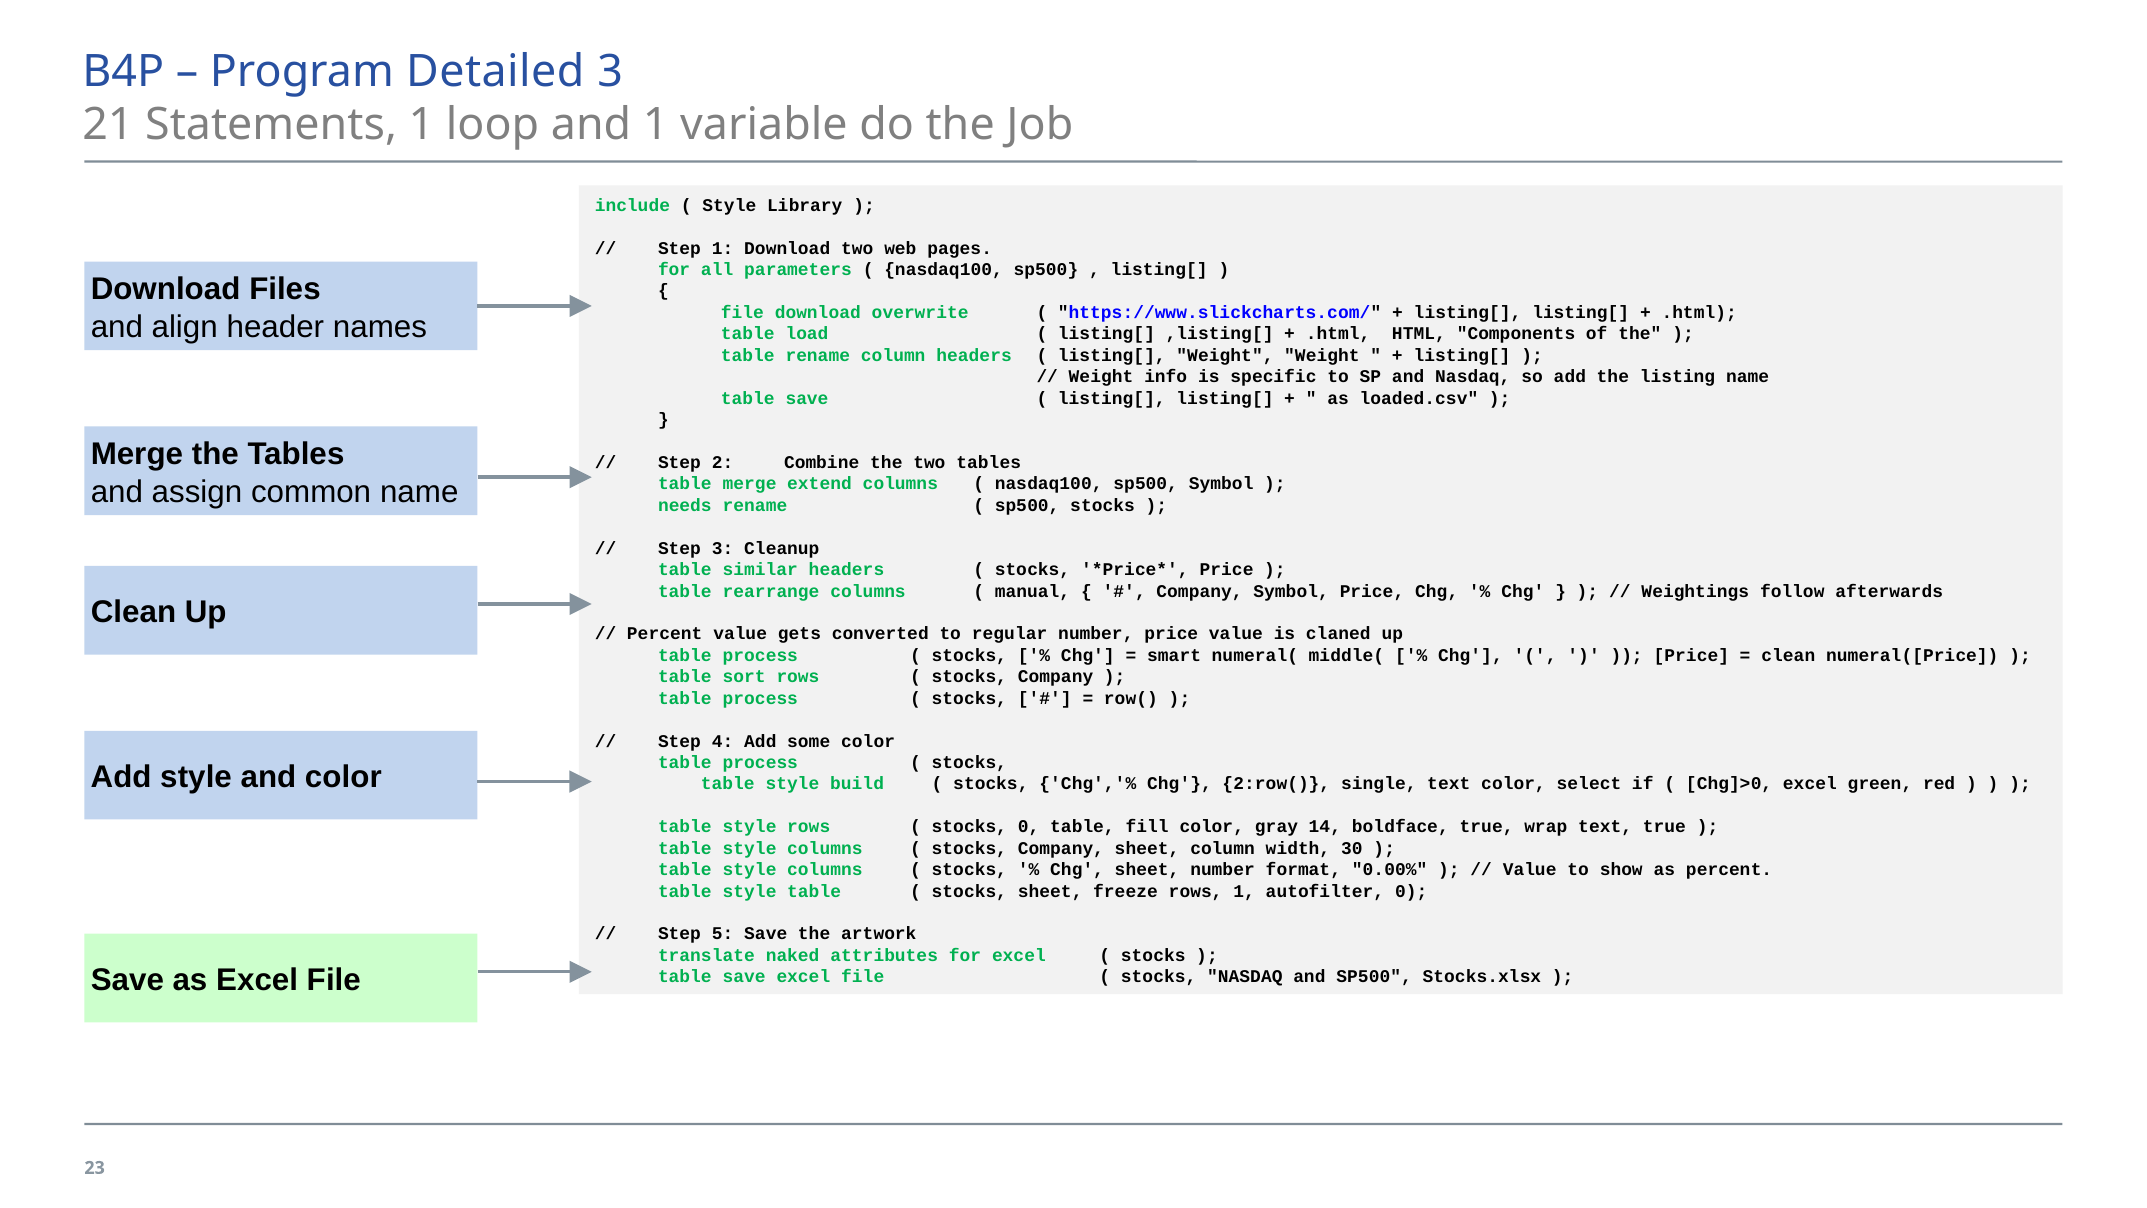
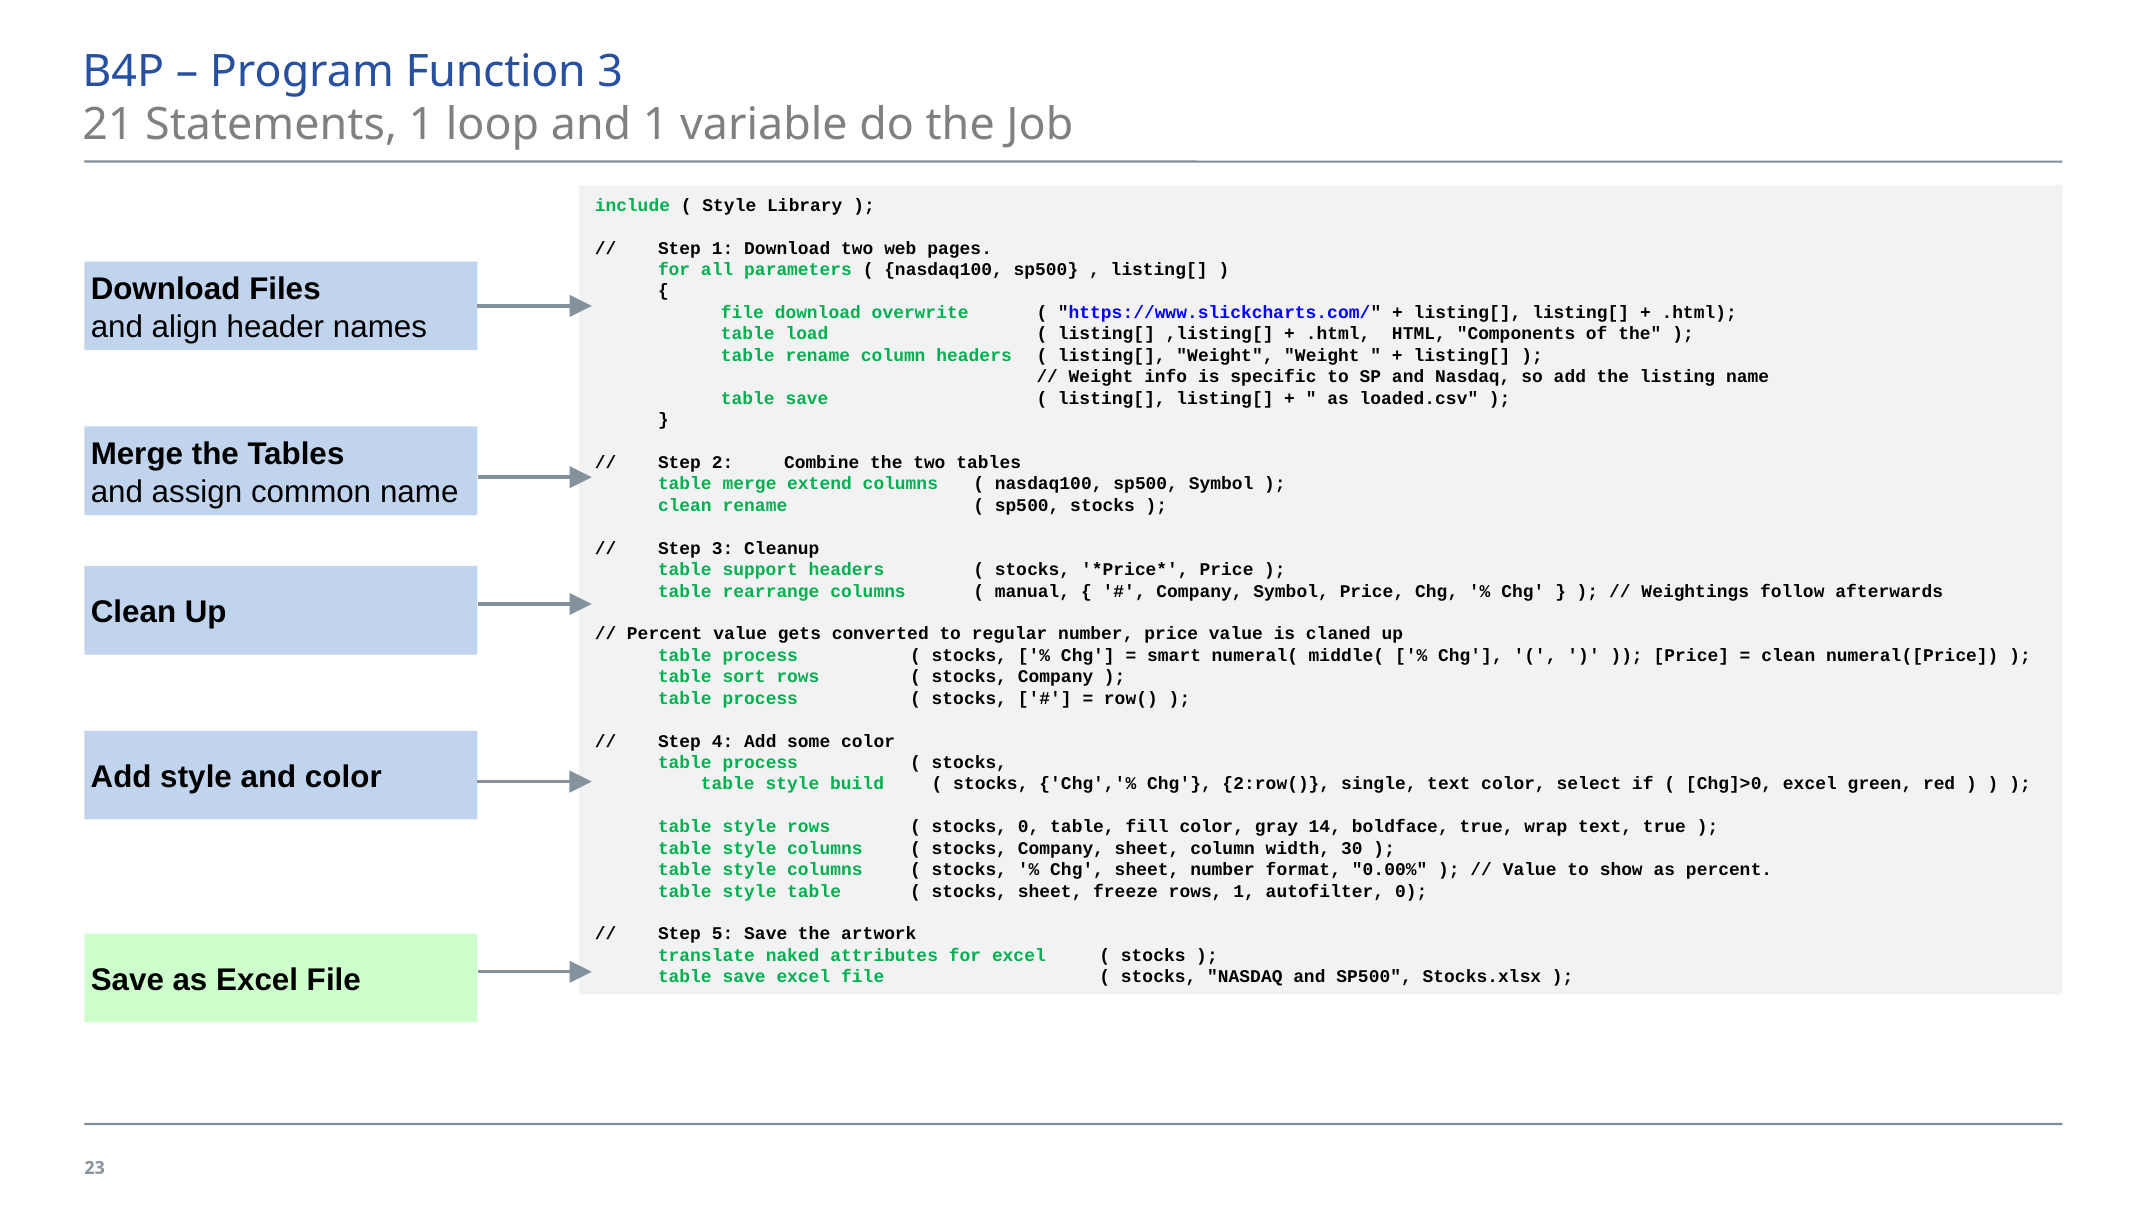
Detailed: Detailed -> Function
needs at (685, 505): needs -> clean
similar: similar -> support
